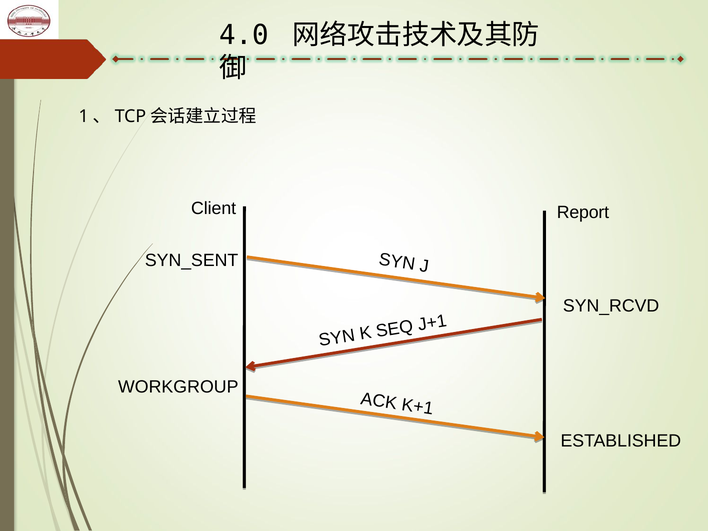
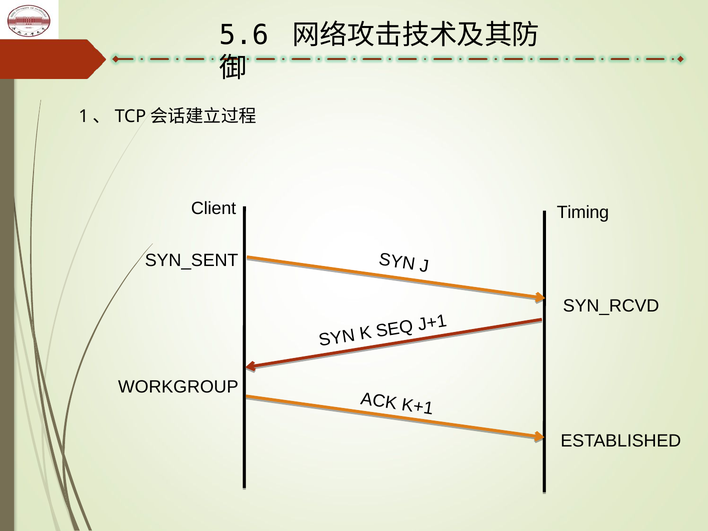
4.0: 4.0 -> 5.6
Report: Report -> Timing
